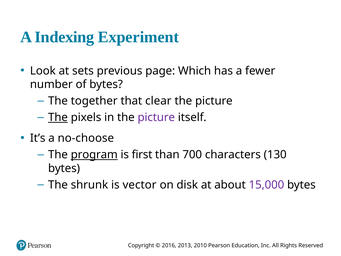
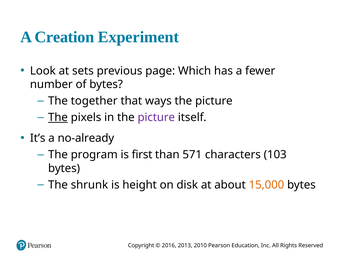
Indexing: Indexing -> Creation
clear: clear -> ways
no-choose: no-choose -> no-already
program underline: present -> none
700: 700 -> 571
130: 130 -> 103
vector: vector -> height
15,000 colour: purple -> orange
